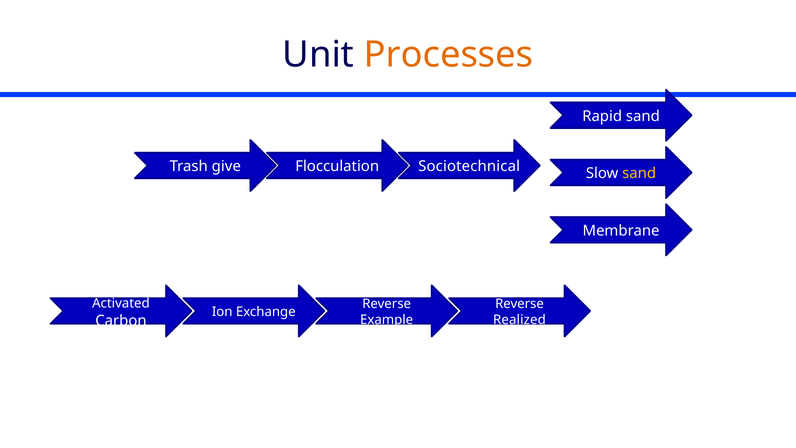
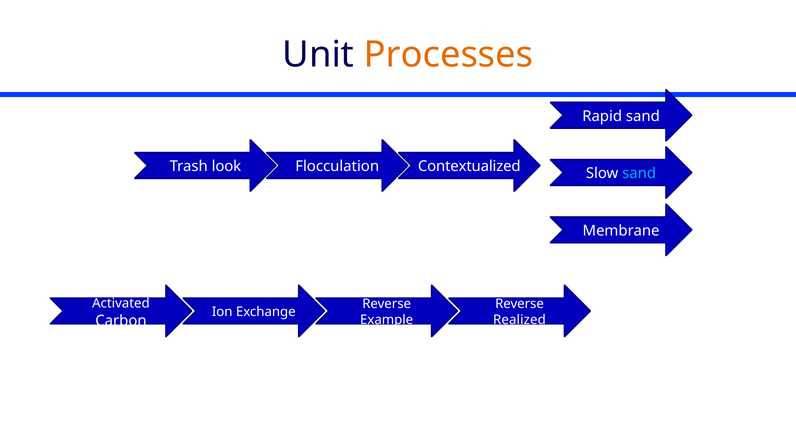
give: give -> look
Sociotechnical: Sociotechnical -> Contextualized
sand at (639, 173) colour: yellow -> light blue
